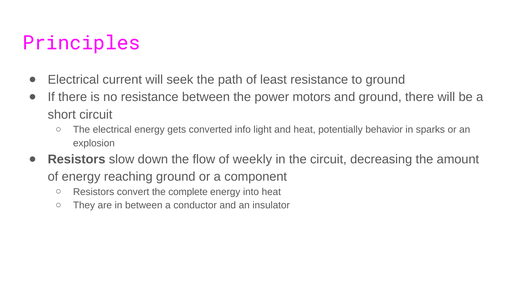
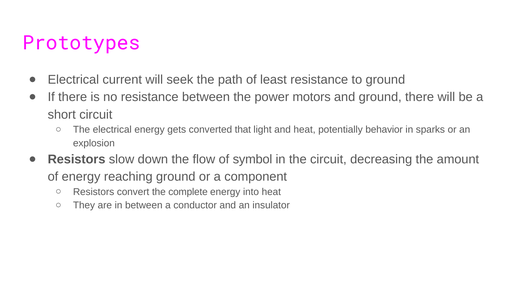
Principles: Principles -> Prototypes
info: info -> that
weekly: weekly -> symbol
